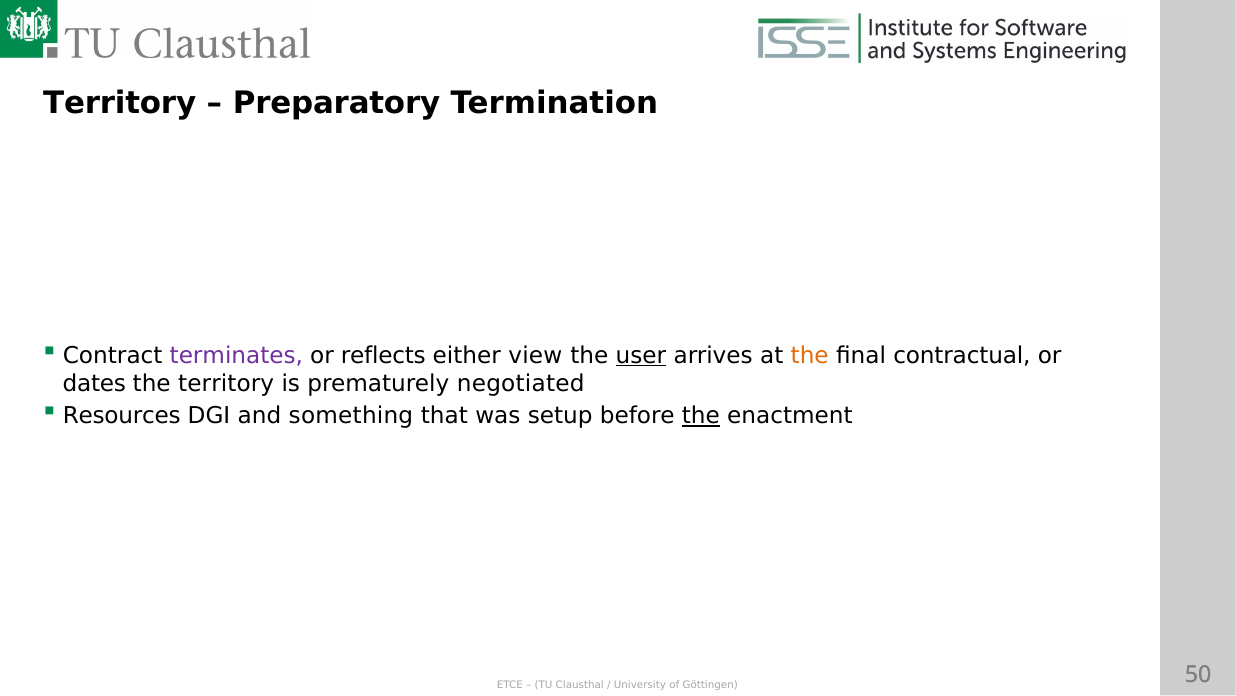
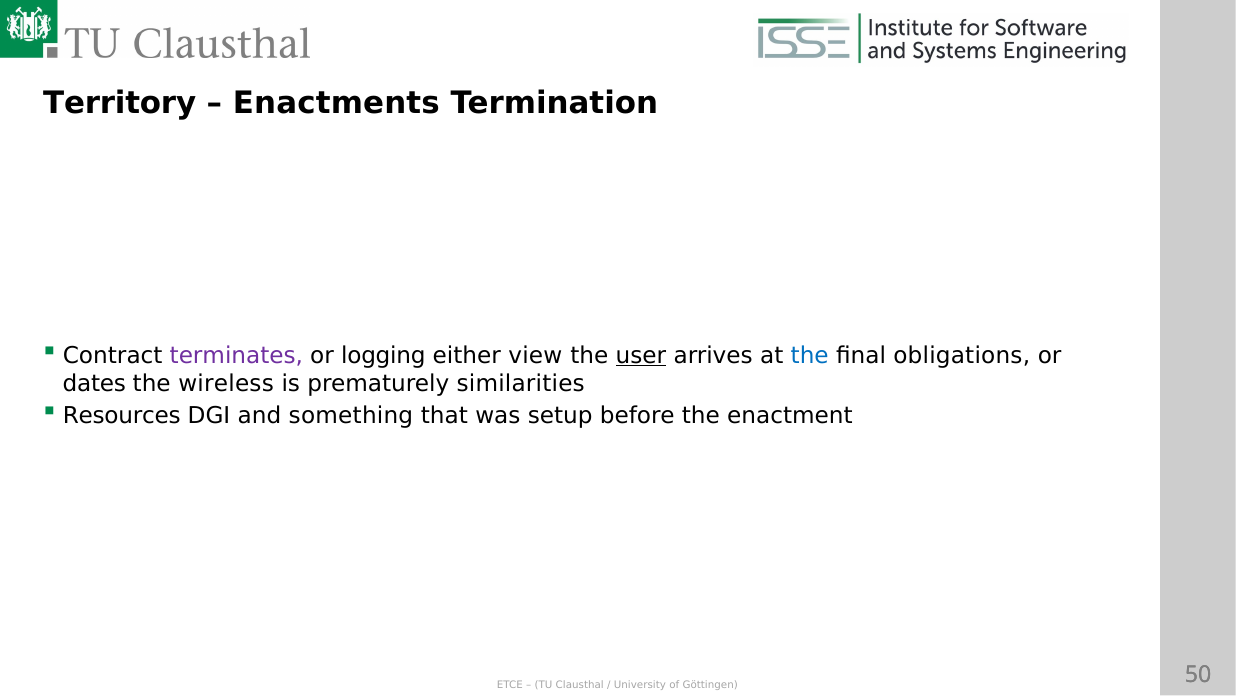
Preparatory: Preparatory -> Enactments
reflects: reflects -> logging
the at (810, 355) colour: orange -> blue
contractual: contractual -> obligations
the territory: territory -> wireless
negotiated: negotiated -> similarities
the at (701, 416) underline: present -> none
